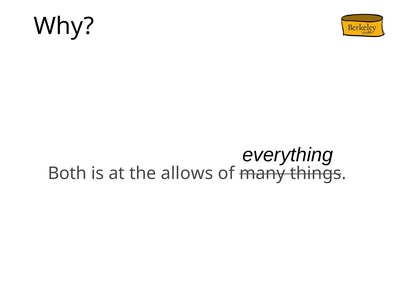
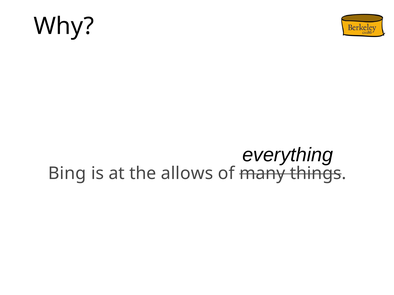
Both: Both -> Bing
